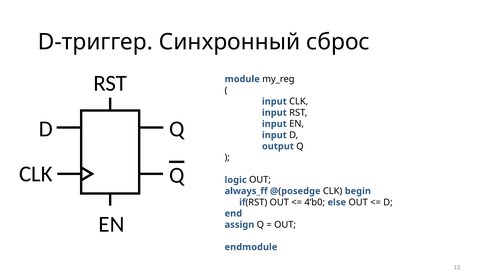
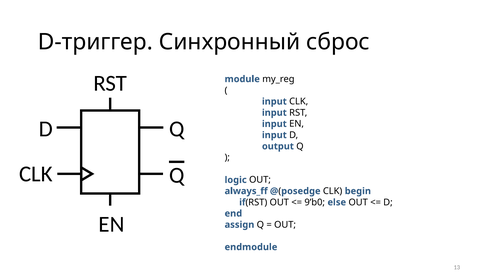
4’b0: 4’b0 -> 9’b0
